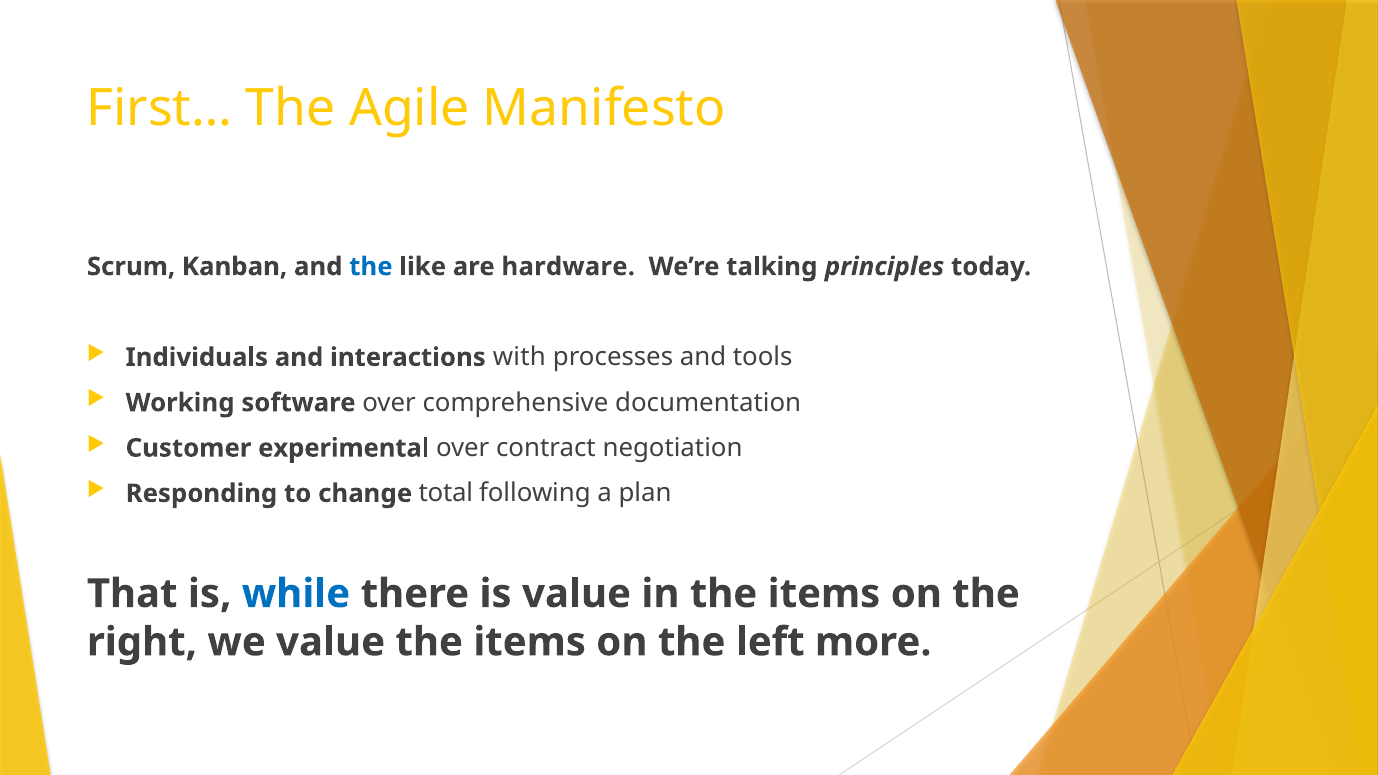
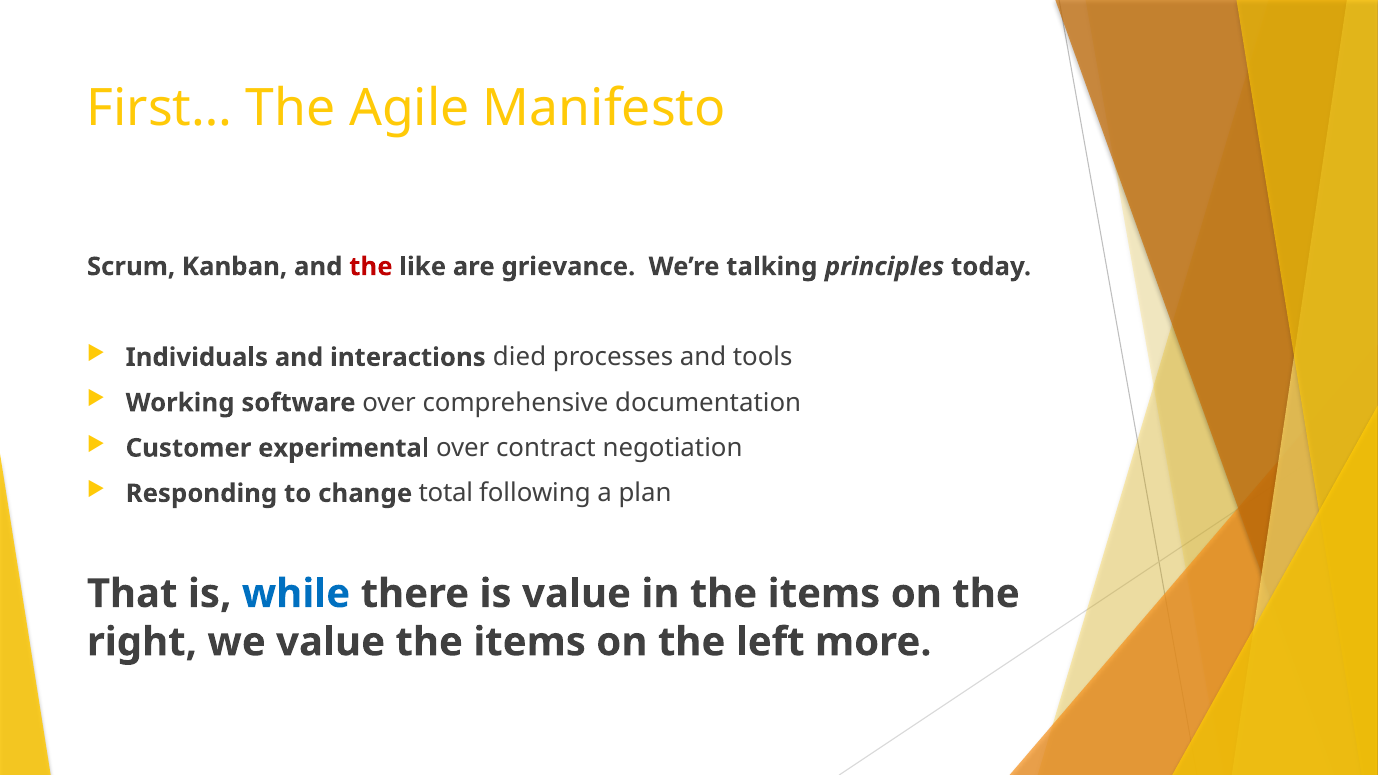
the at (371, 267) colour: blue -> red
hardware: hardware -> grievance
with: with -> died
